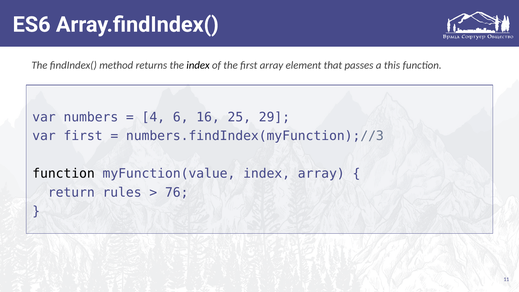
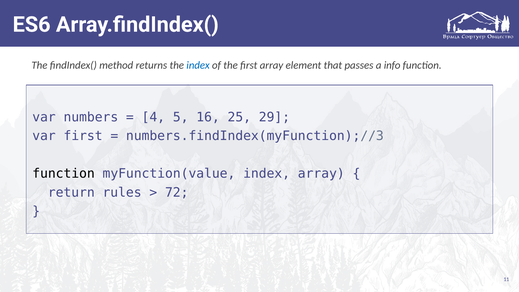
index at (198, 65) colour: black -> blue
this: this -> info
6: 6 -> 5
76: 76 -> 72
